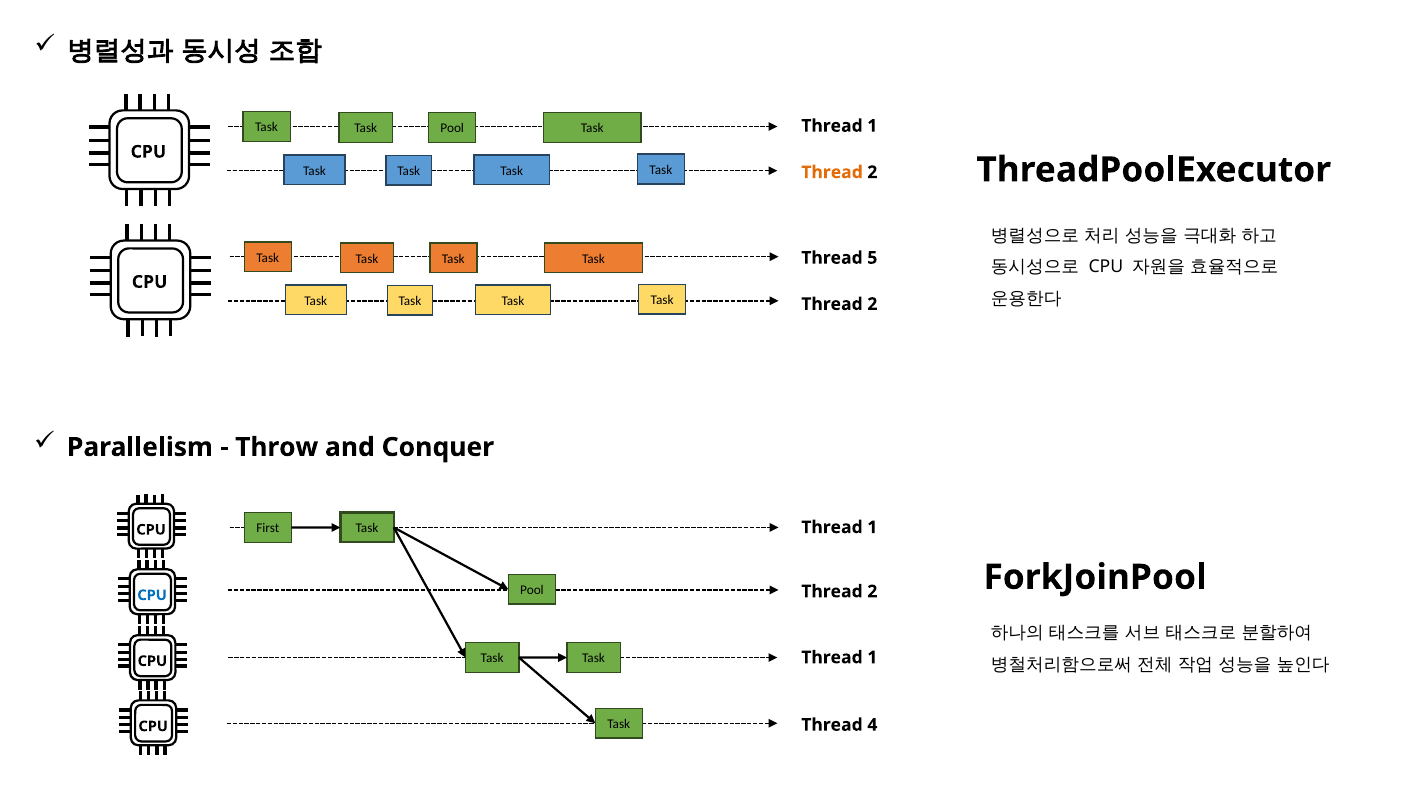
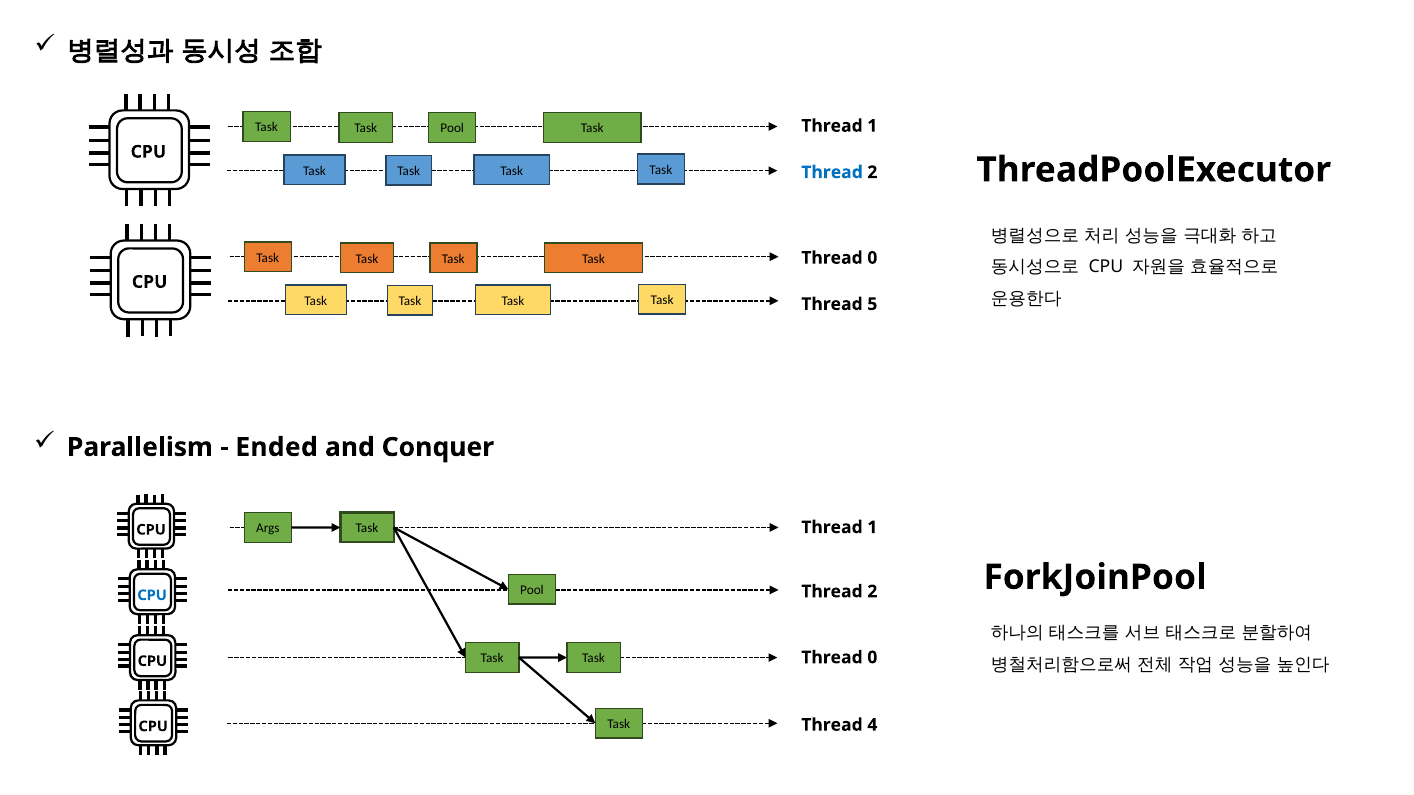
Thread at (832, 172) colour: orange -> blue
5 at (872, 258): 5 -> 0
2 at (872, 304): 2 -> 5
Throw: Throw -> Ended
First: First -> Args
1 at (872, 658): 1 -> 0
